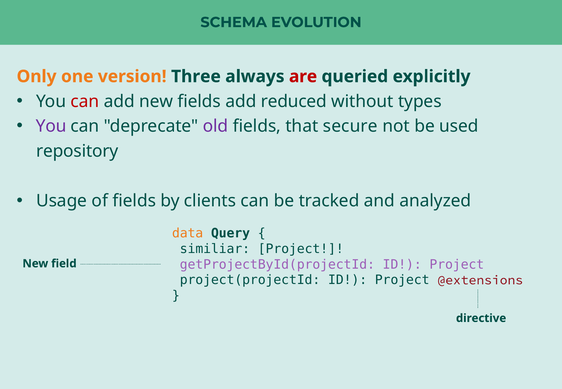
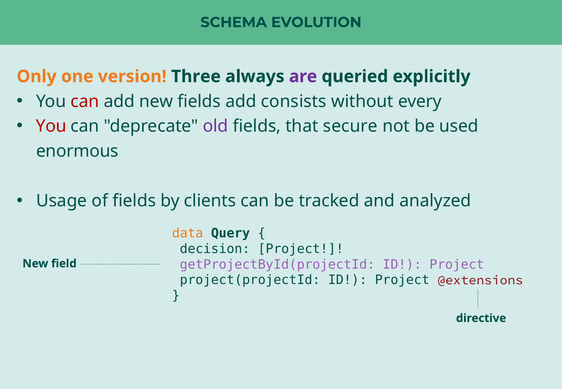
are colour: red -> purple
reduced: reduced -> consists
types: types -> every
You at (51, 126) colour: purple -> red
repository: repository -> enormous
similiar: similiar -> decision
